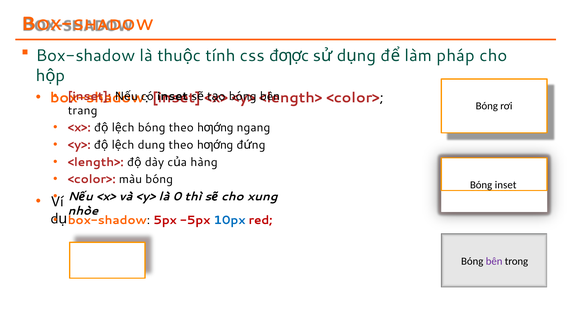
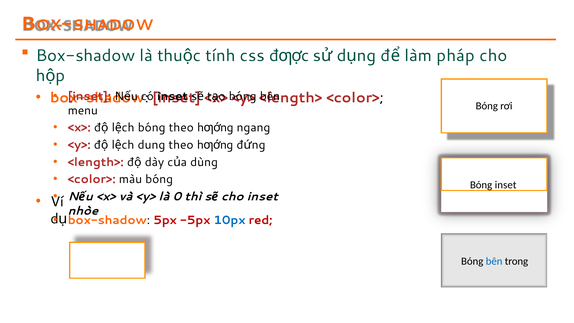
trang: trang -> menu
hàng: hàng -> dùng
cho xung: xung -> inset
bên at (494, 261) colour: purple -> blue
